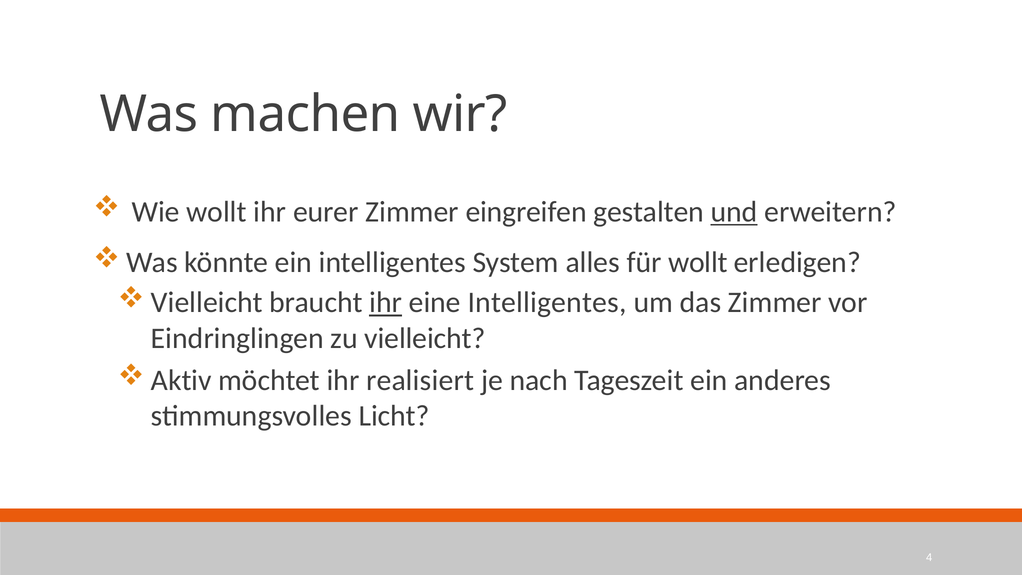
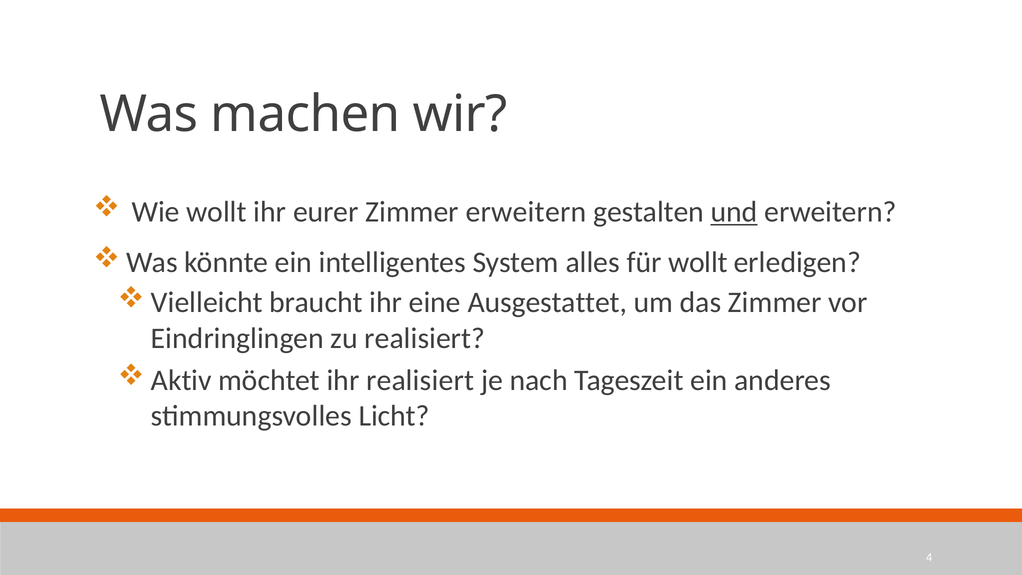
Zimmer eingreifen: eingreifen -> erweitern
ihr at (386, 302) underline: present -> none
eine Intelligentes: Intelligentes -> Ausgestattet
zu vielleicht: vielleicht -> realisiert
